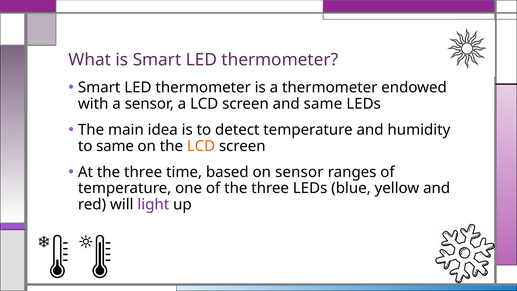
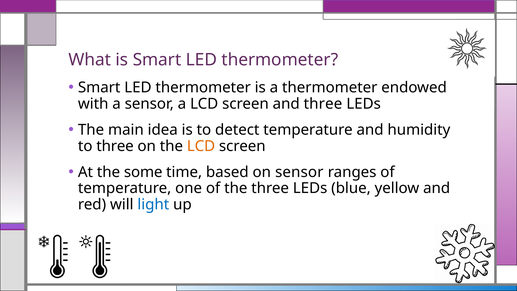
and same: same -> three
to same: same -> three
At the three: three -> some
light colour: purple -> blue
